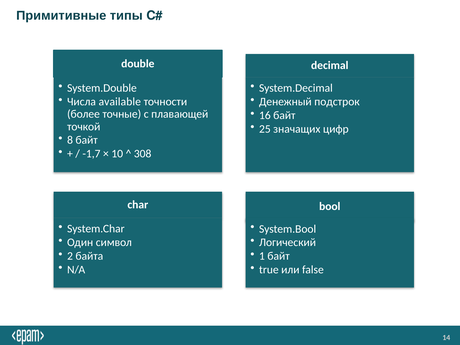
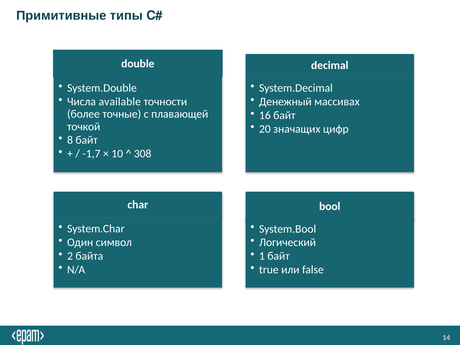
подстрок: подстрок -> массивах
25: 25 -> 20
